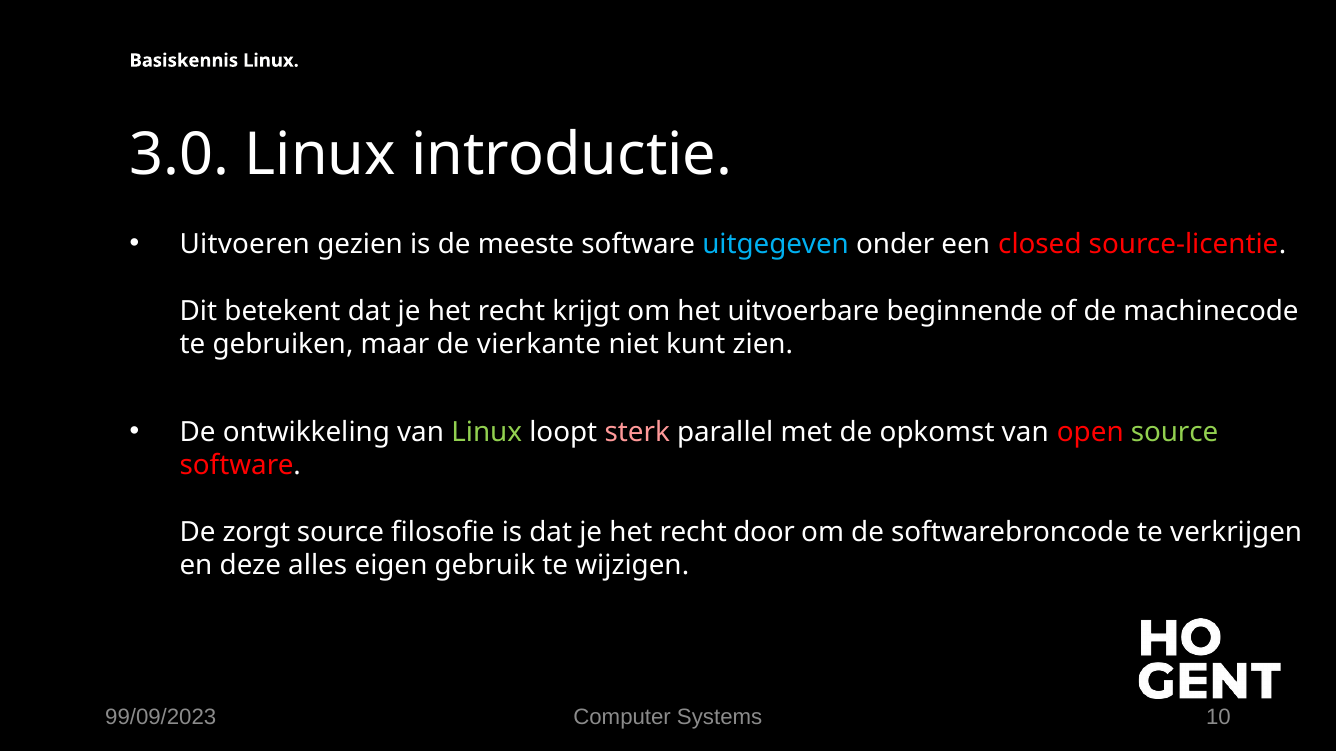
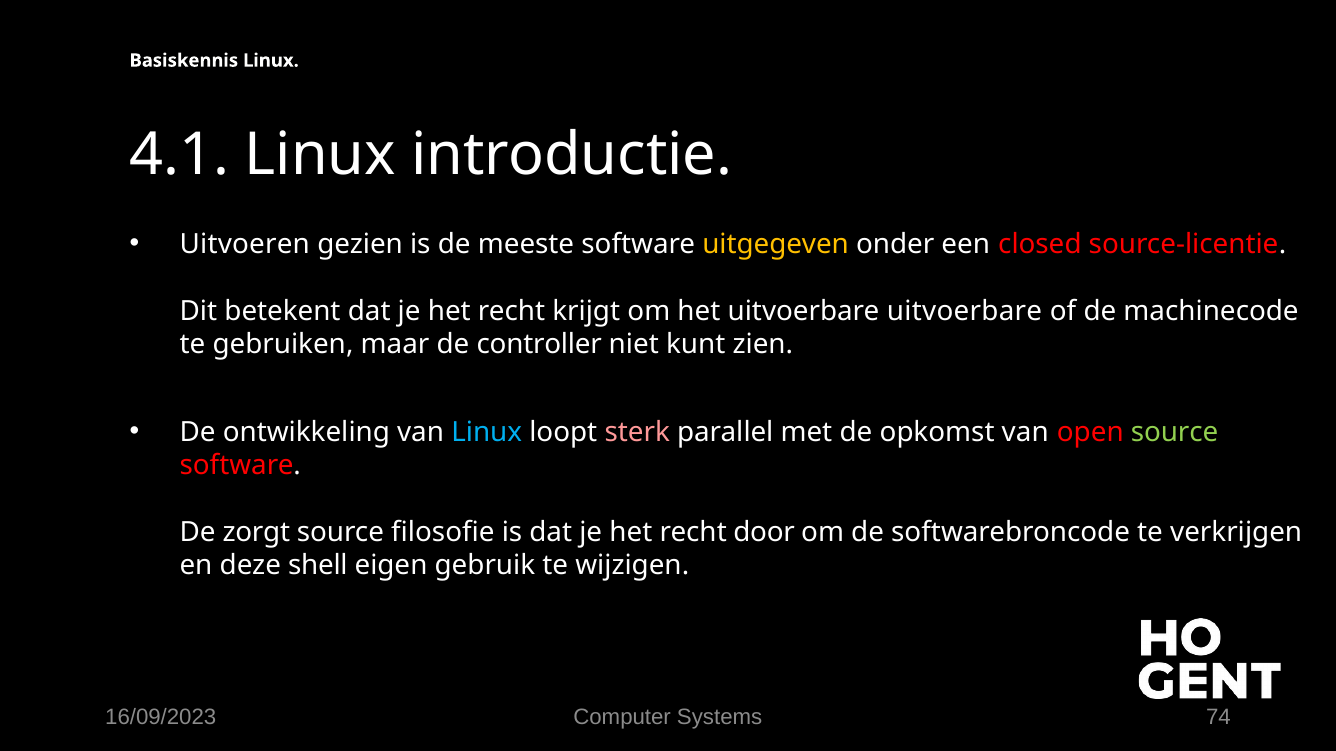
3.0: 3.0 -> 4.1
uitgegeven colour: light blue -> yellow
uitvoerbare beginnende: beginnende -> uitvoerbare
vierkante: vierkante -> controller
Linux at (487, 432) colour: light green -> light blue
alles: alles -> shell
99/09/2023: 99/09/2023 -> 16/09/2023
10: 10 -> 74
